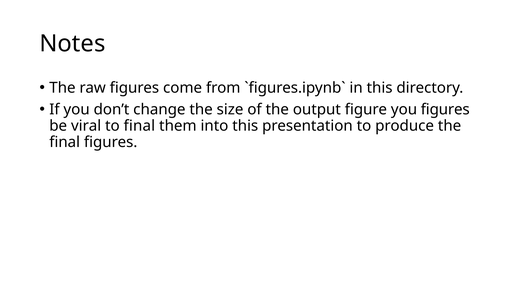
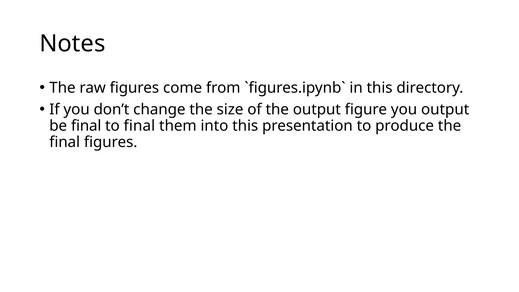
you figures: figures -> output
be viral: viral -> final
